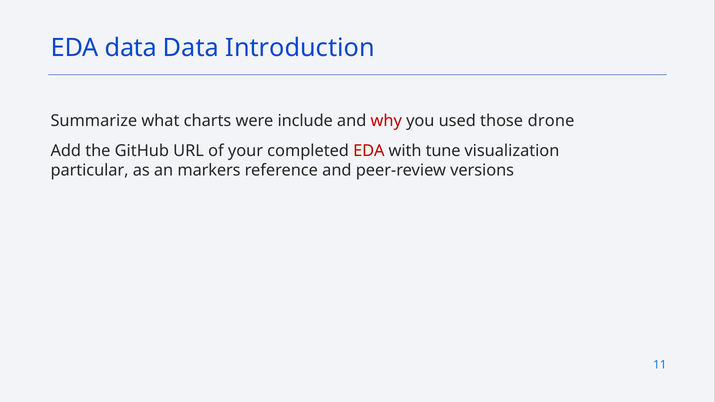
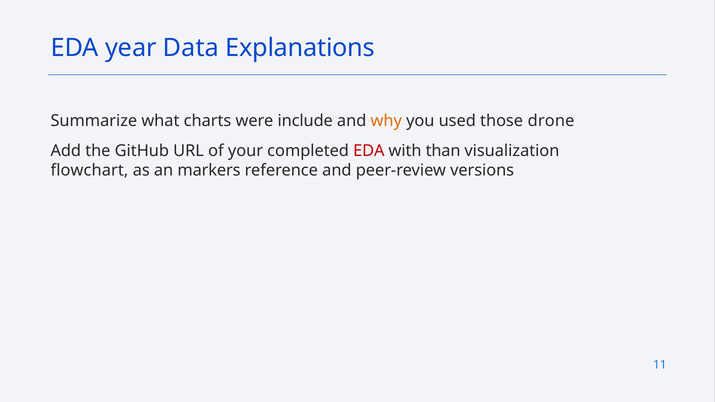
EDA data: data -> year
Introduction: Introduction -> Explanations
why colour: red -> orange
tune: tune -> than
particular: particular -> flowchart
